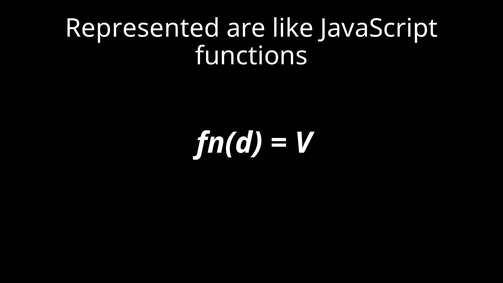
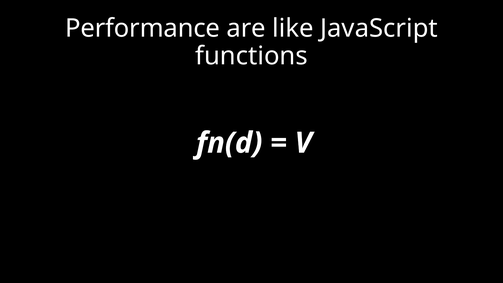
Represented: Represented -> Performance
